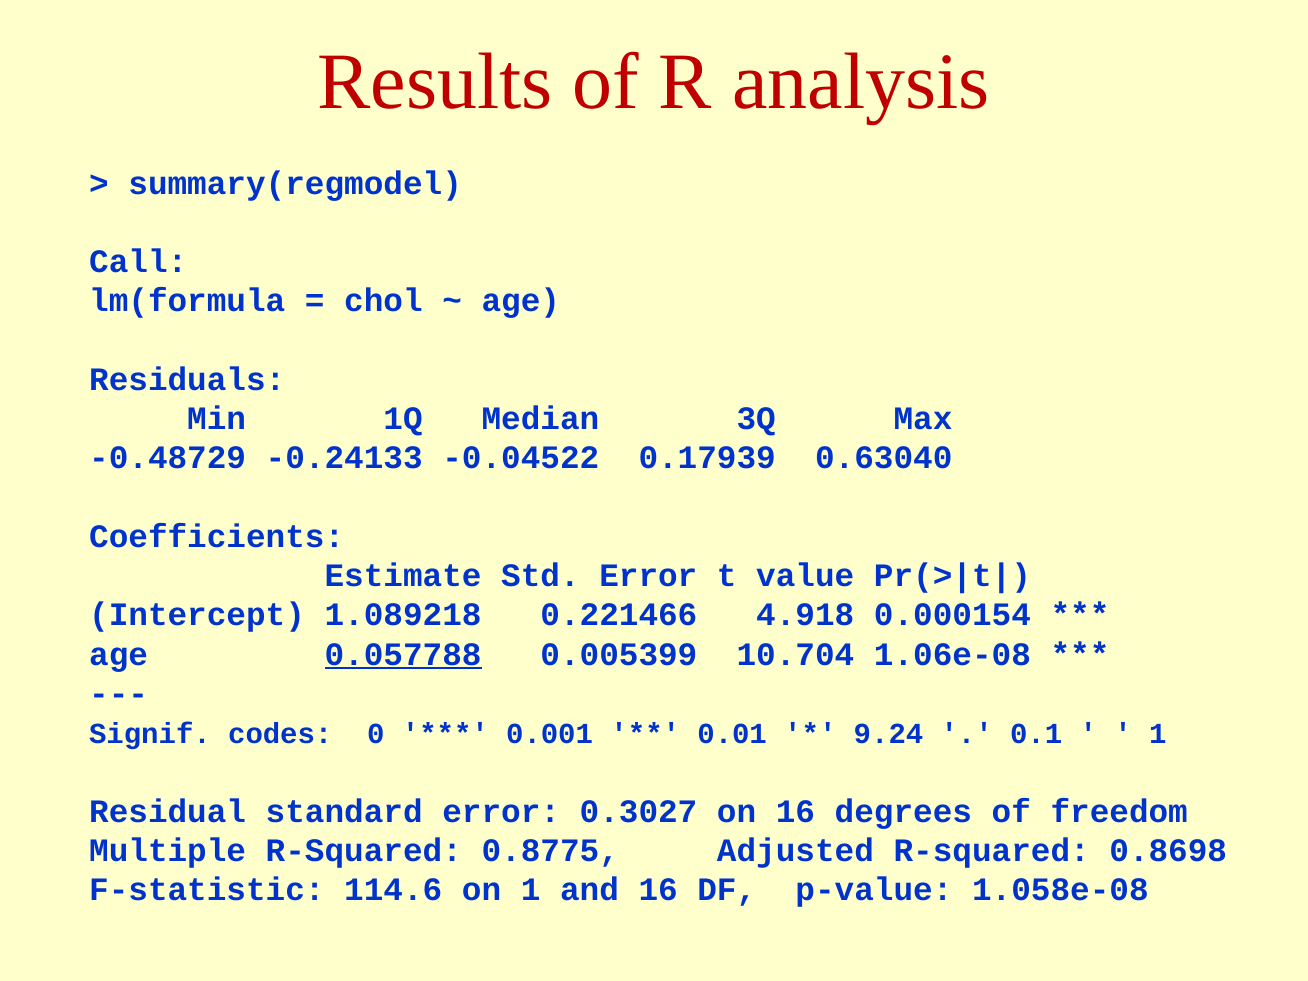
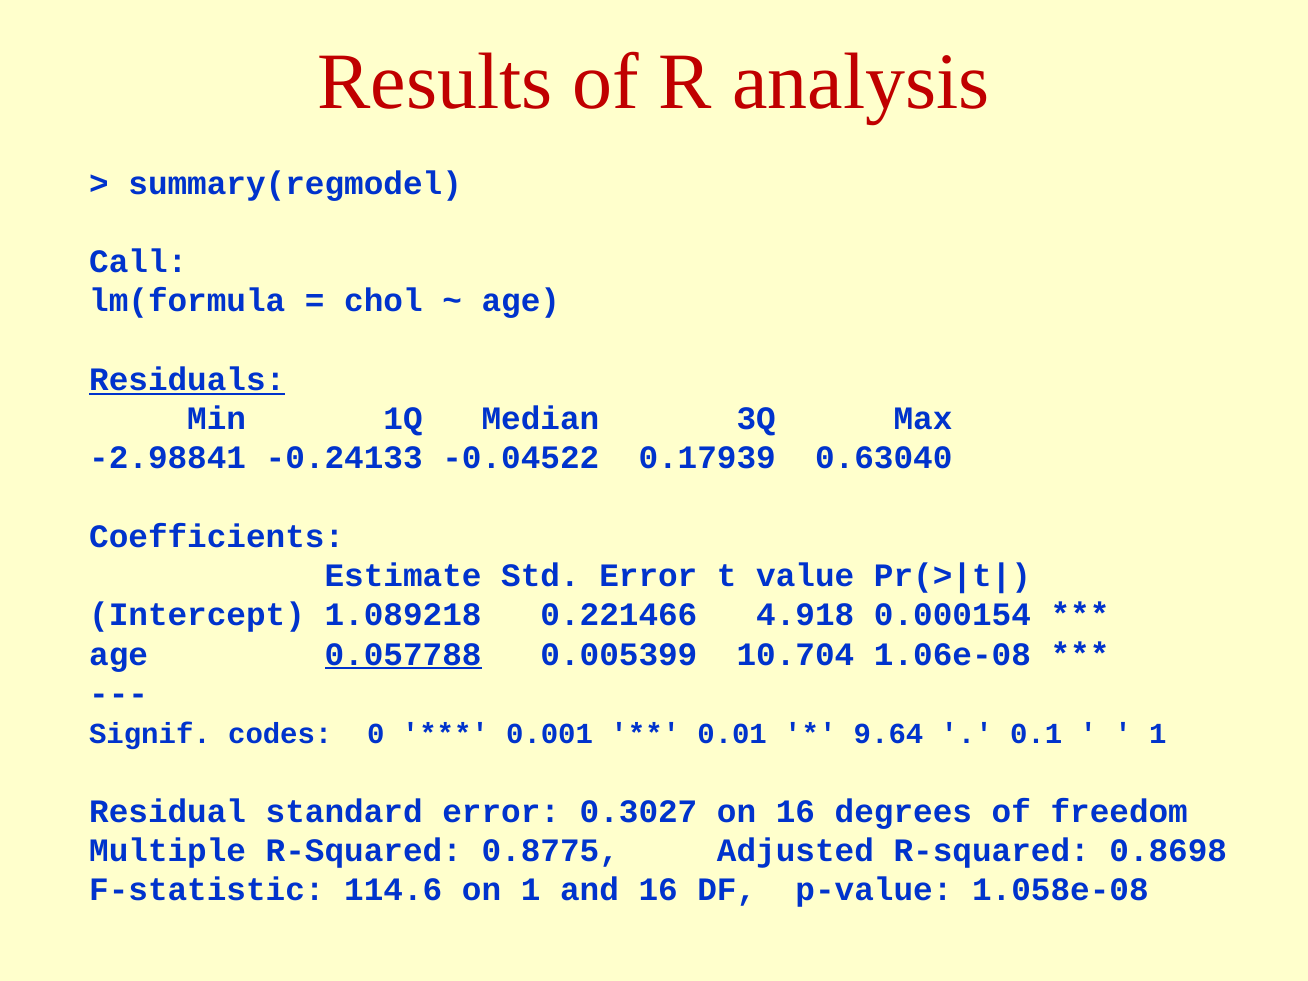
Residuals underline: none -> present
-0.48729: -0.48729 -> -2.98841
9.24: 9.24 -> 9.64
